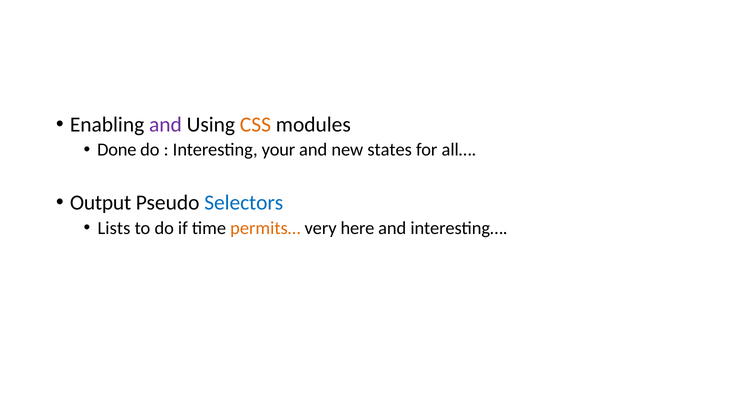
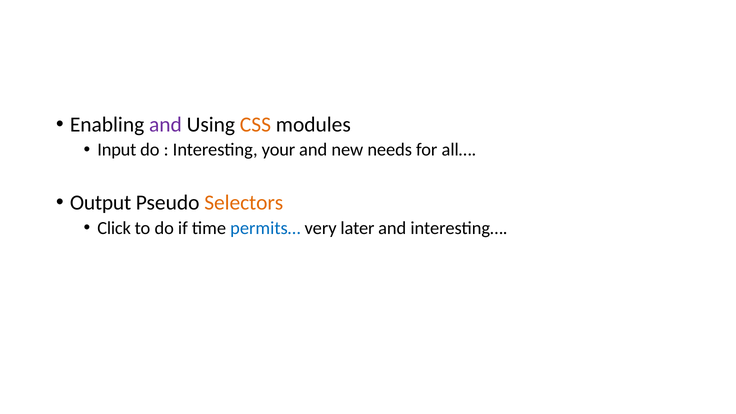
Done: Done -> Input
states: states -> needs
Selectors colour: blue -> orange
Lists: Lists -> Click
permits… colour: orange -> blue
here: here -> later
